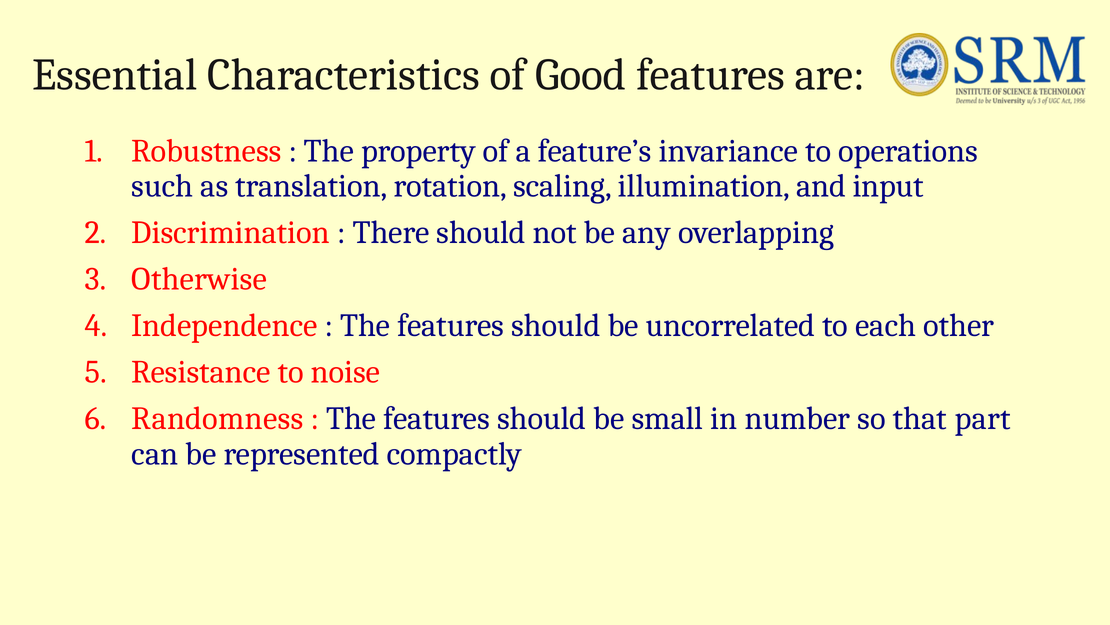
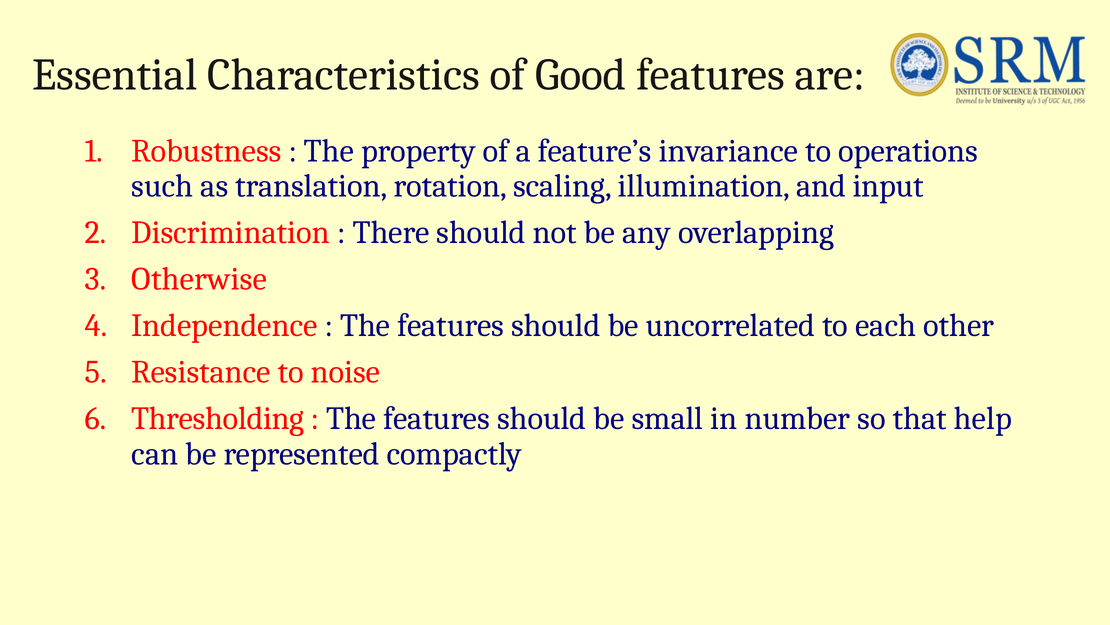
Randomness: Randomness -> Thresholding
part: part -> help
